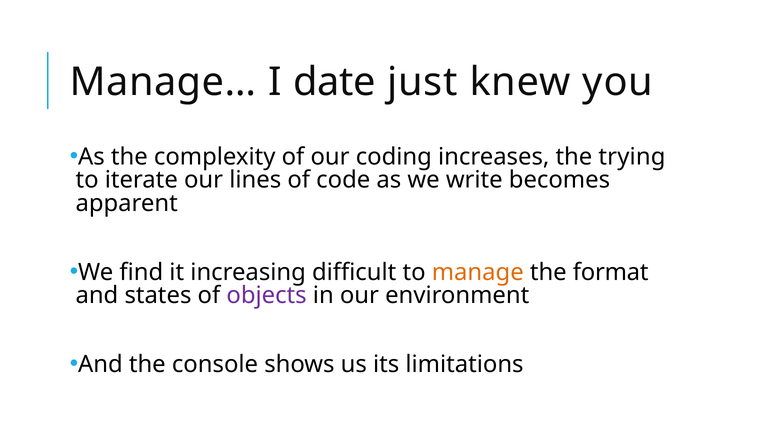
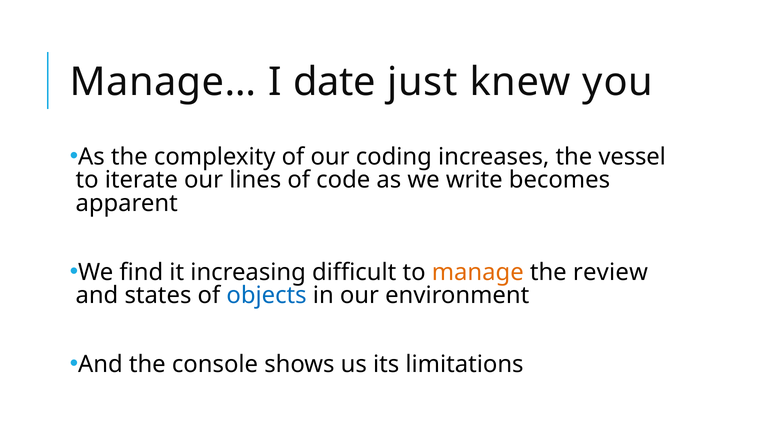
trying: trying -> vessel
format: format -> review
objects colour: purple -> blue
